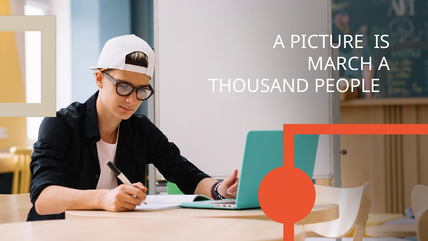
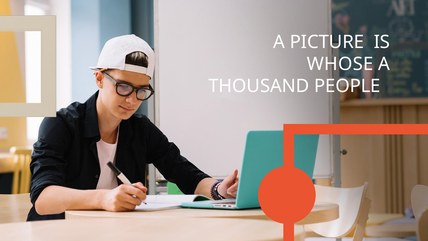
MARCH: MARCH -> WHOSE
